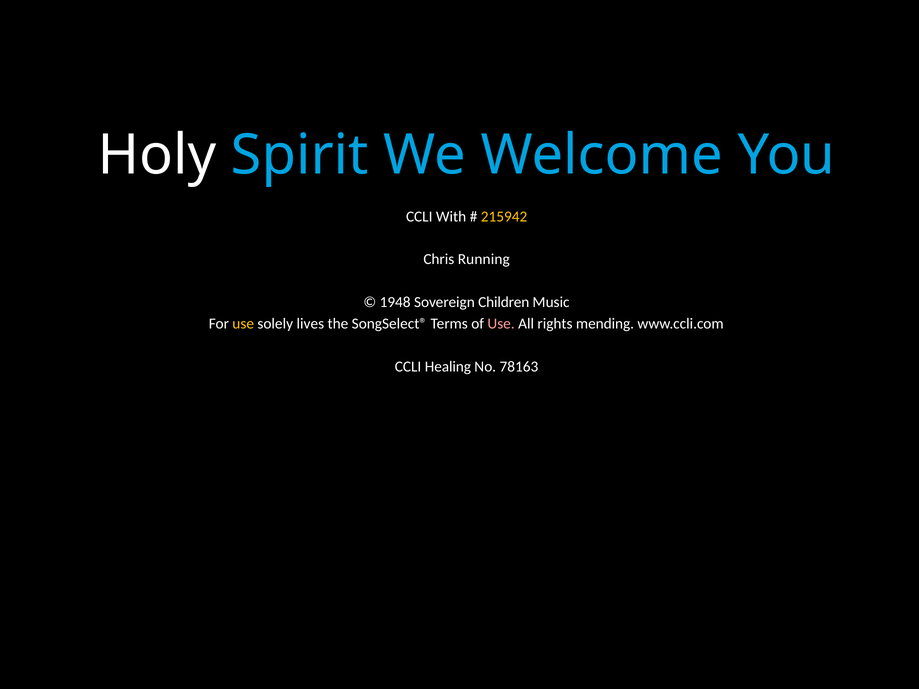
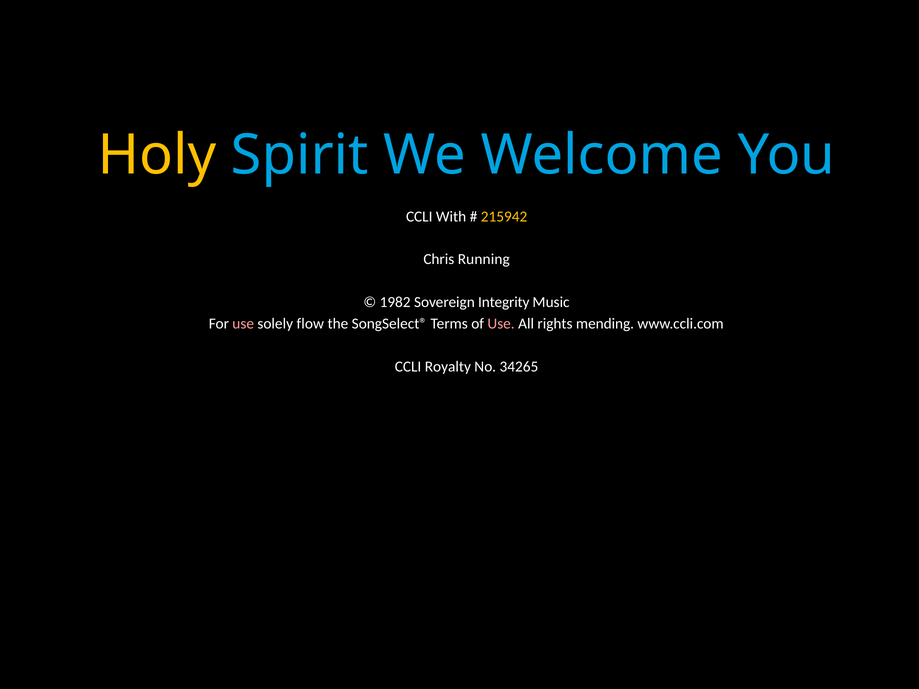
Holy colour: white -> yellow
1948: 1948 -> 1982
Children: Children -> Integrity
use at (243, 324) colour: yellow -> pink
lives: lives -> flow
Healing: Healing -> Royalty
78163: 78163 -> 34265
